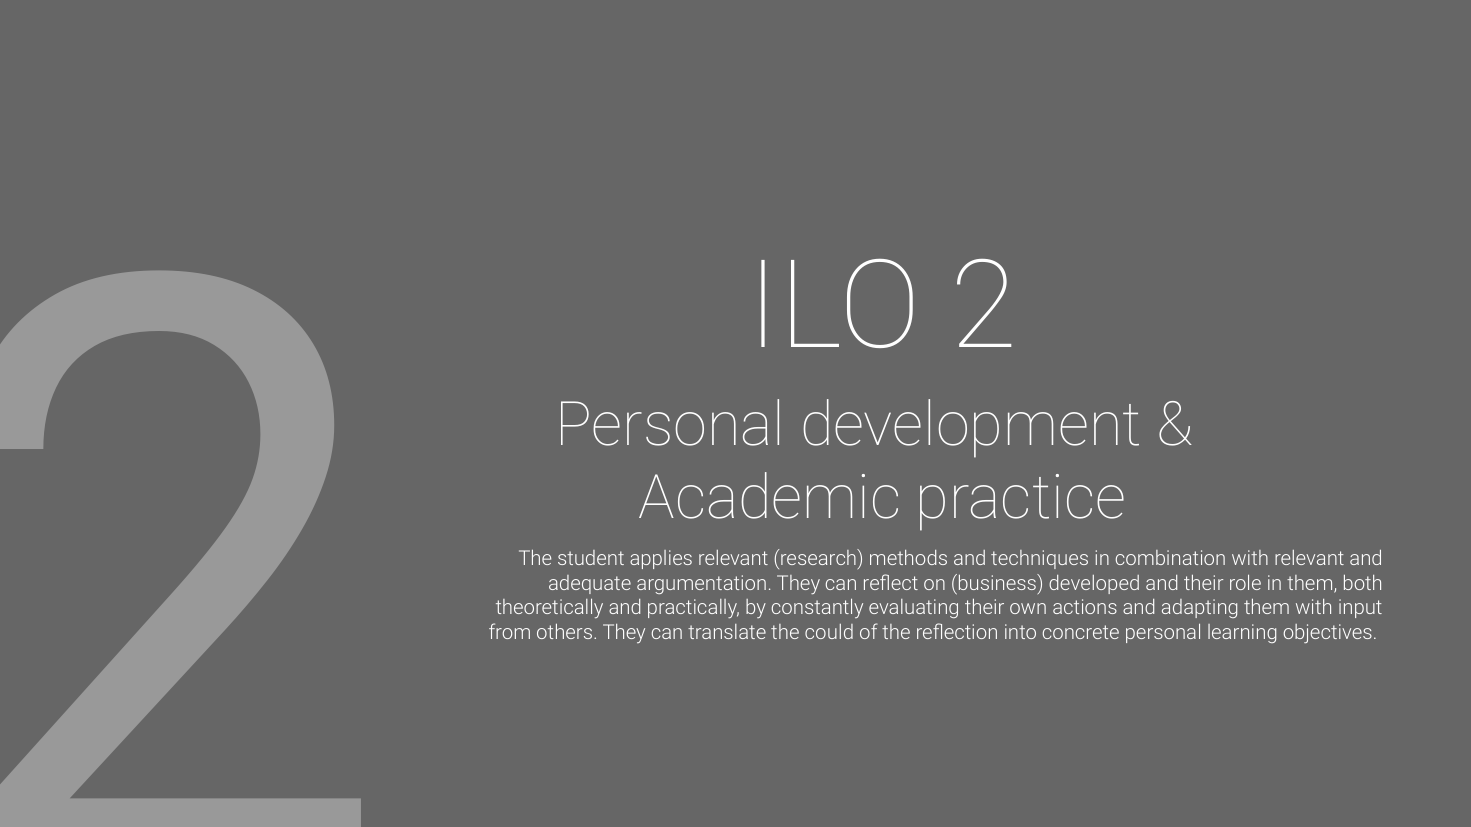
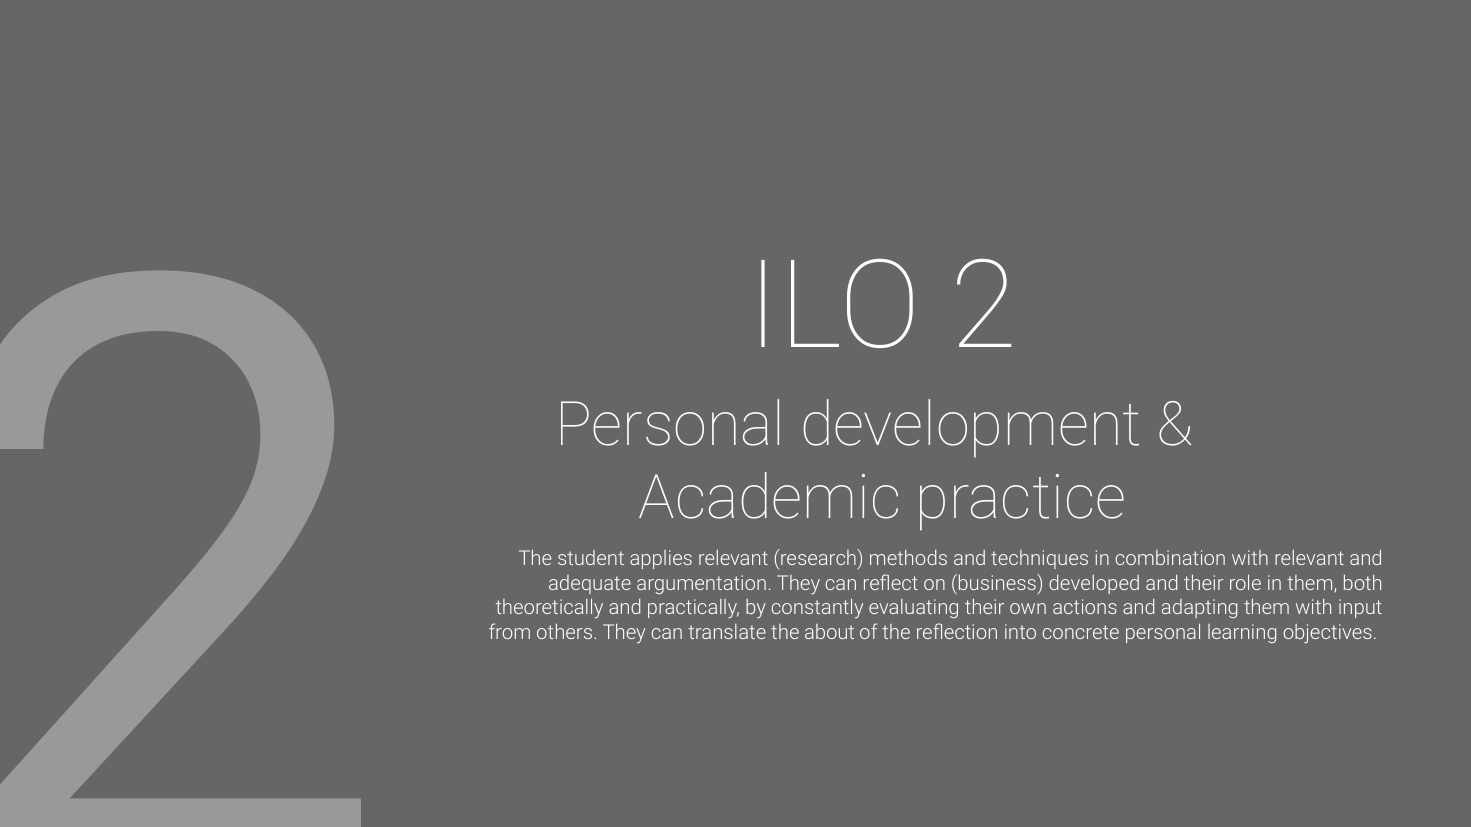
could: could -> about
